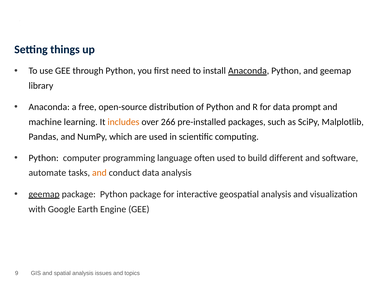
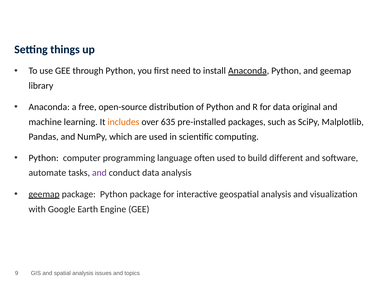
prompt: prompt -> original
266: 266 -> 635
and at (99, 173) colour: orange -> purple
